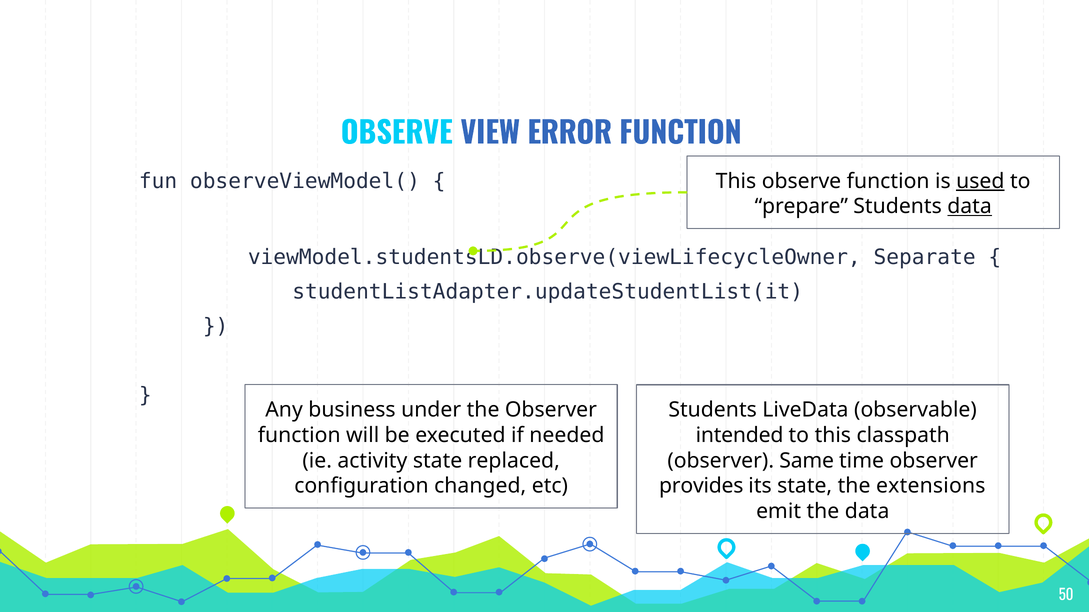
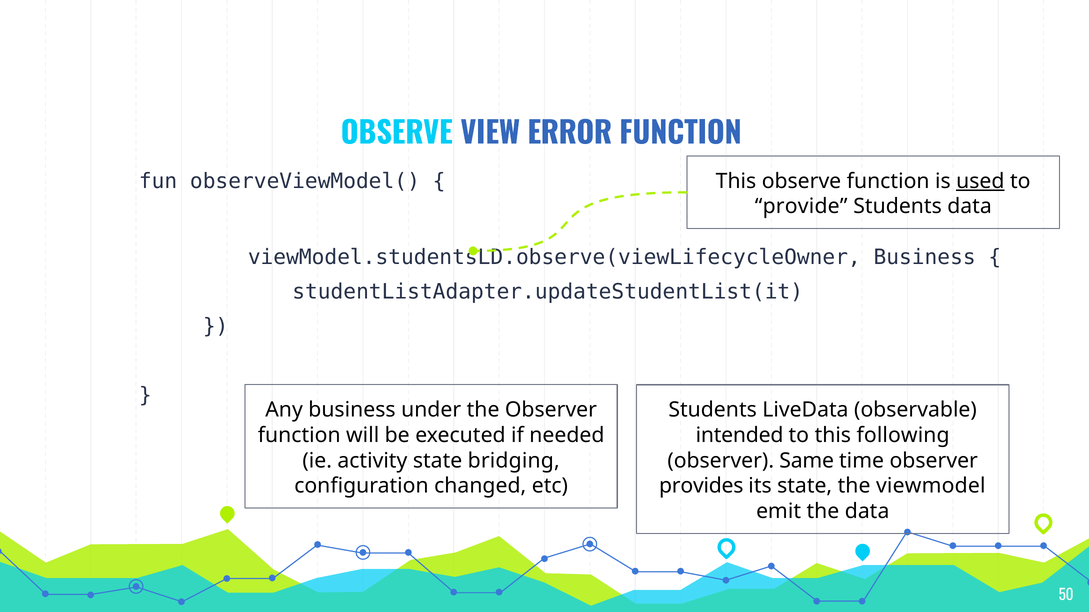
prepare: prepare -> provide
data at (970, 207) underline: present -> none
viewModel.studentsLD.observe(viewLifecycleOwner Separate: Separate -> Business
classpath: classpath -> following
replaced: replaced -> bridging
extensions: extensions -> viewmodel
